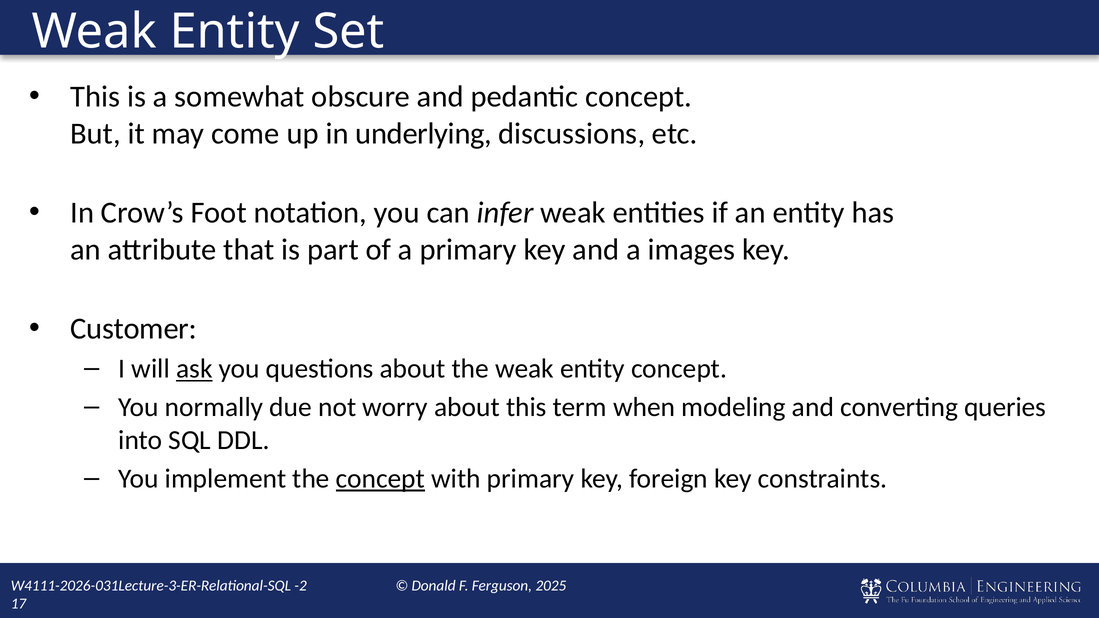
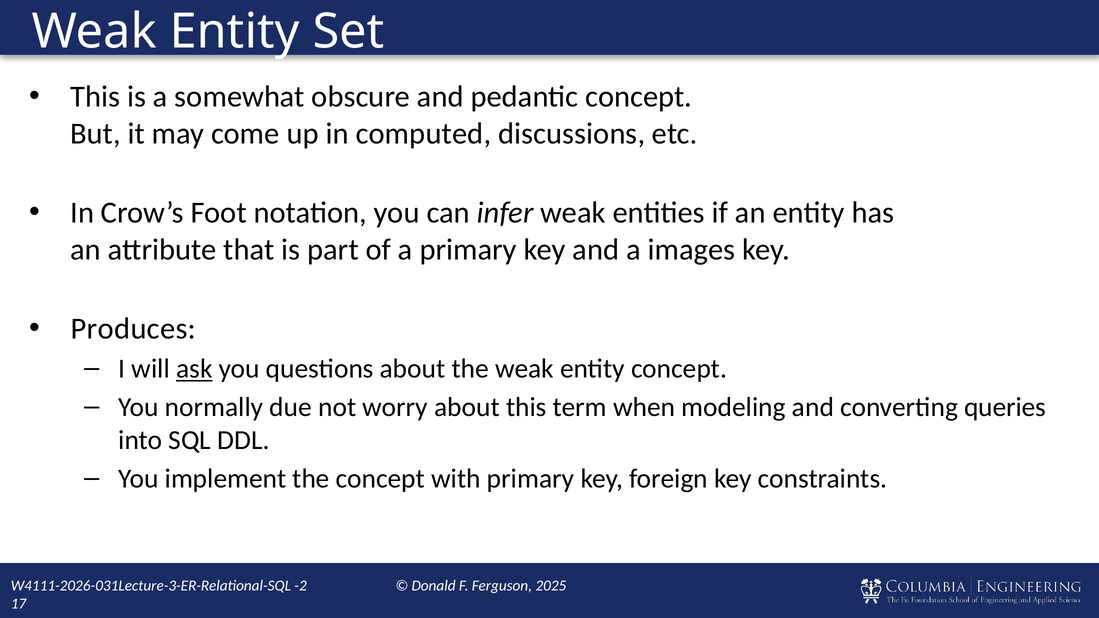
underlying: underlying -> computed
Customer: Customer -> Produces
concept at (380, 479) underline: present -> none
